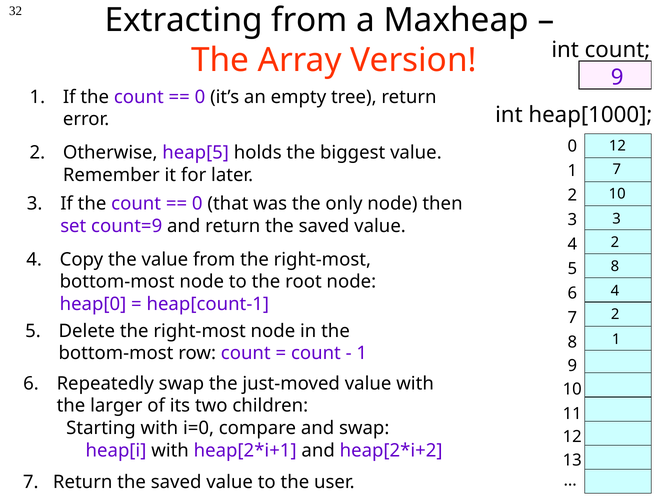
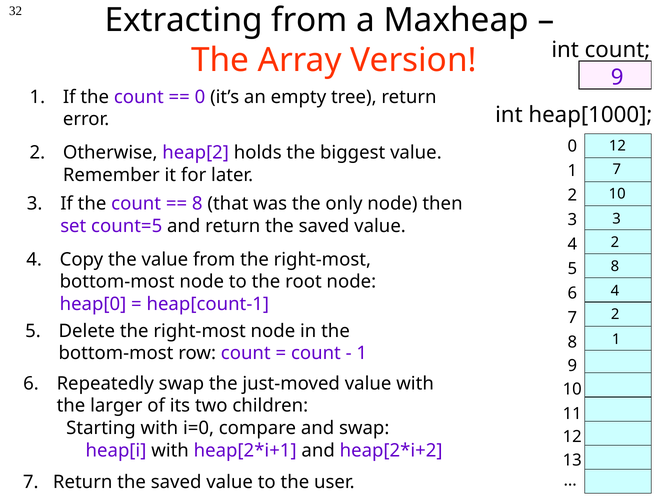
heap[5: heap[5 -> heap[2
0 at (197, 204): 0 -> 8
count=9: count=9 -> count=5
